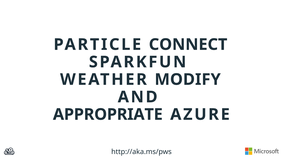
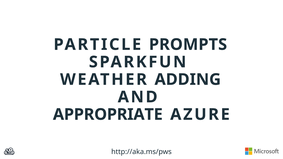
CONNECT: CONNECT -> PROMPTS
MODIFY: MODIFY -> ADDING
